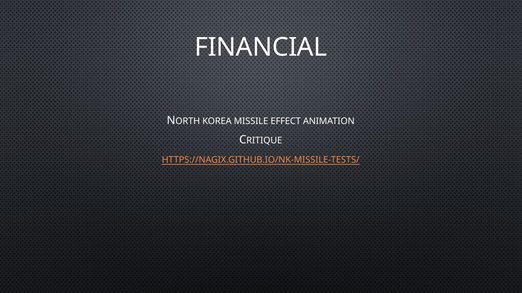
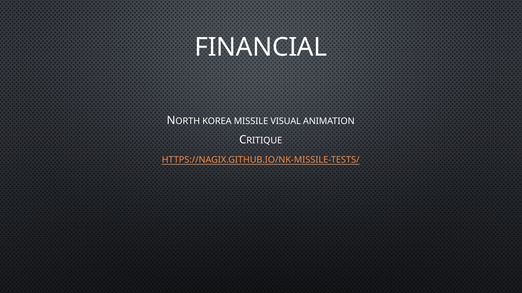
EFFECT: EFFECT -> VISUAL
